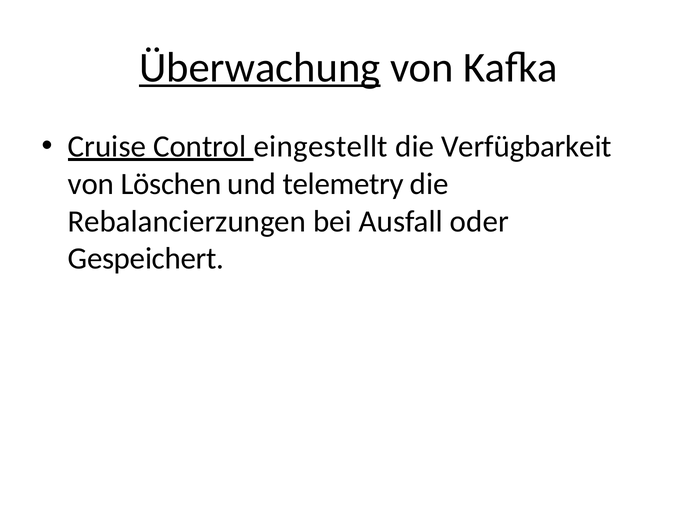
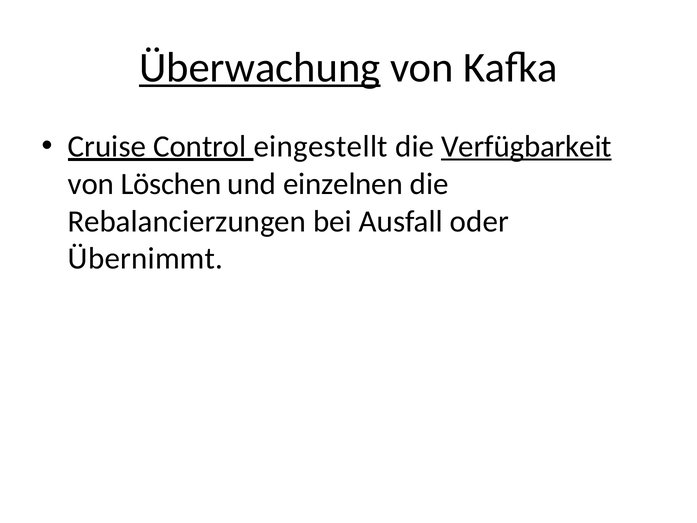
Verfügbarkeit underline: none -> present
telemetry: telemetry -> einzelnen
Gespeichert: Gespeichert -> Übernimmt
